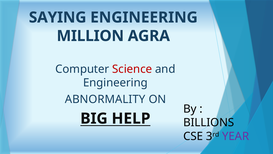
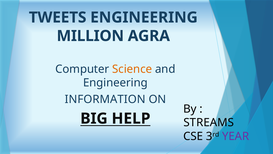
SAYING: SAYING -> TWEETS
Science colour: red -> orange
ABNORMALITY: ABNORMALITY -> INFORMATION
BILLIONS: BILLIONS -> STREAMS
